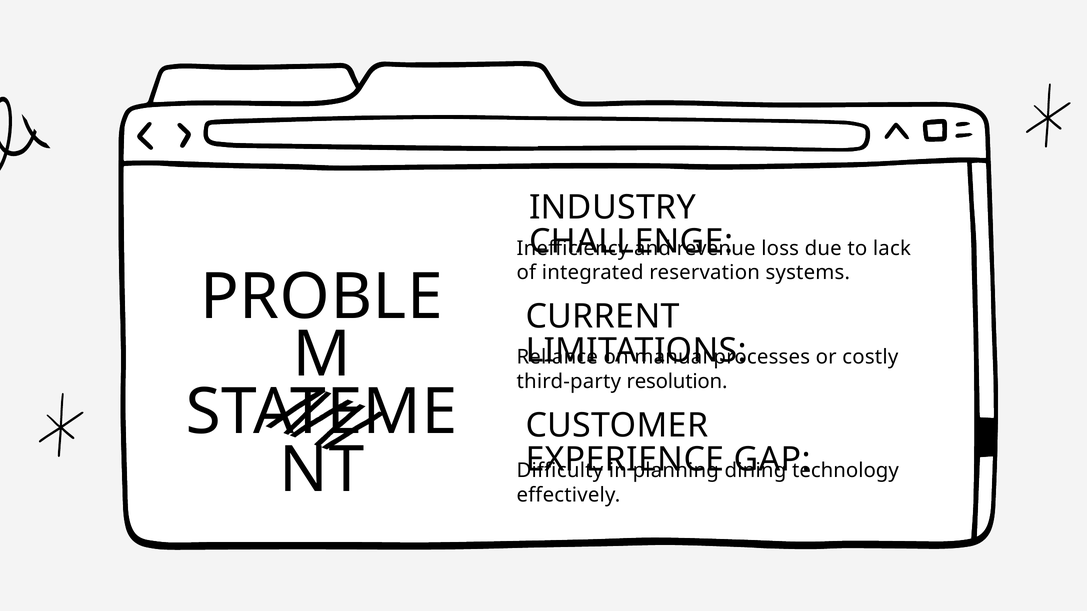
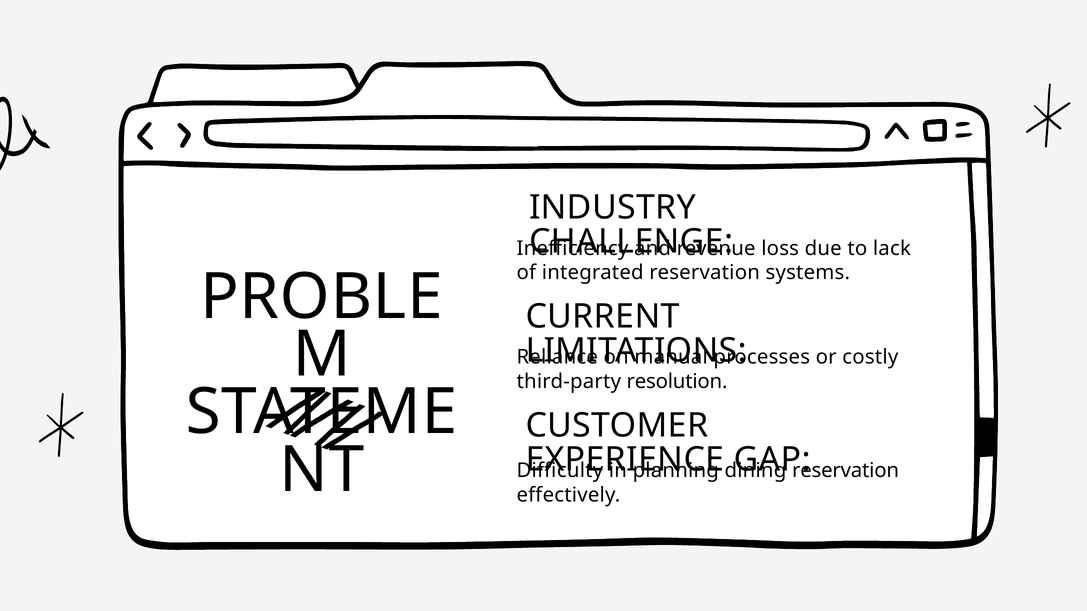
technology at (845, 471): technology -> reservation
